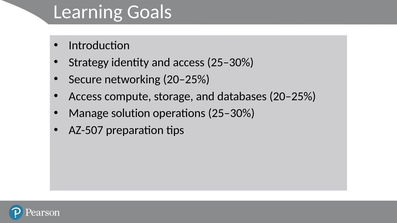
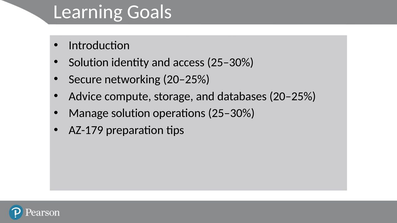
Strategy at (89, 62): Strategy -> Solution
Access at (85, 96): Access -> Advice
AZ-507: AZ-507 -> AZ-179
